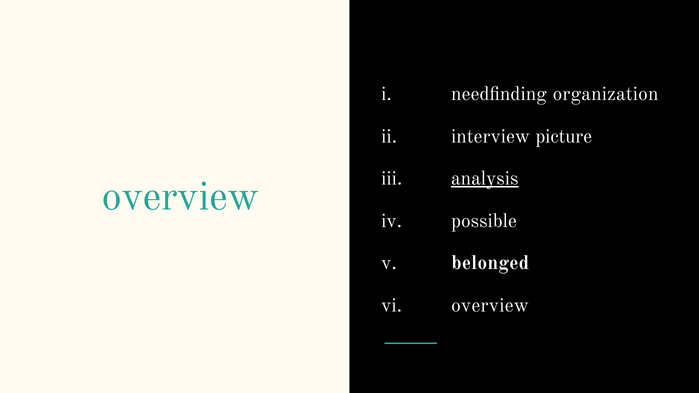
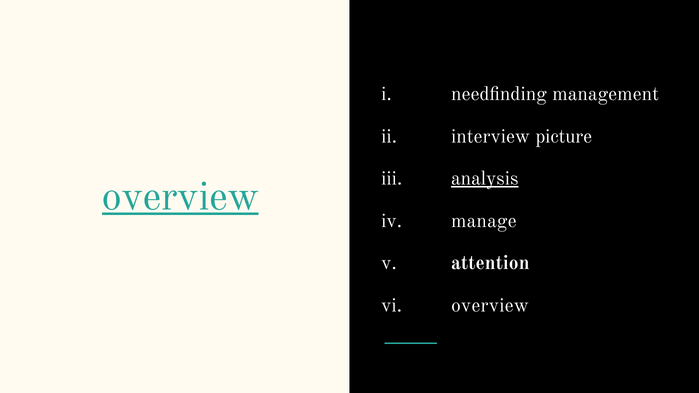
organization: organization -> management
overview at (181, 196) underline: none -> present
possible: possible -> manage
belonged: belonged -> attention
